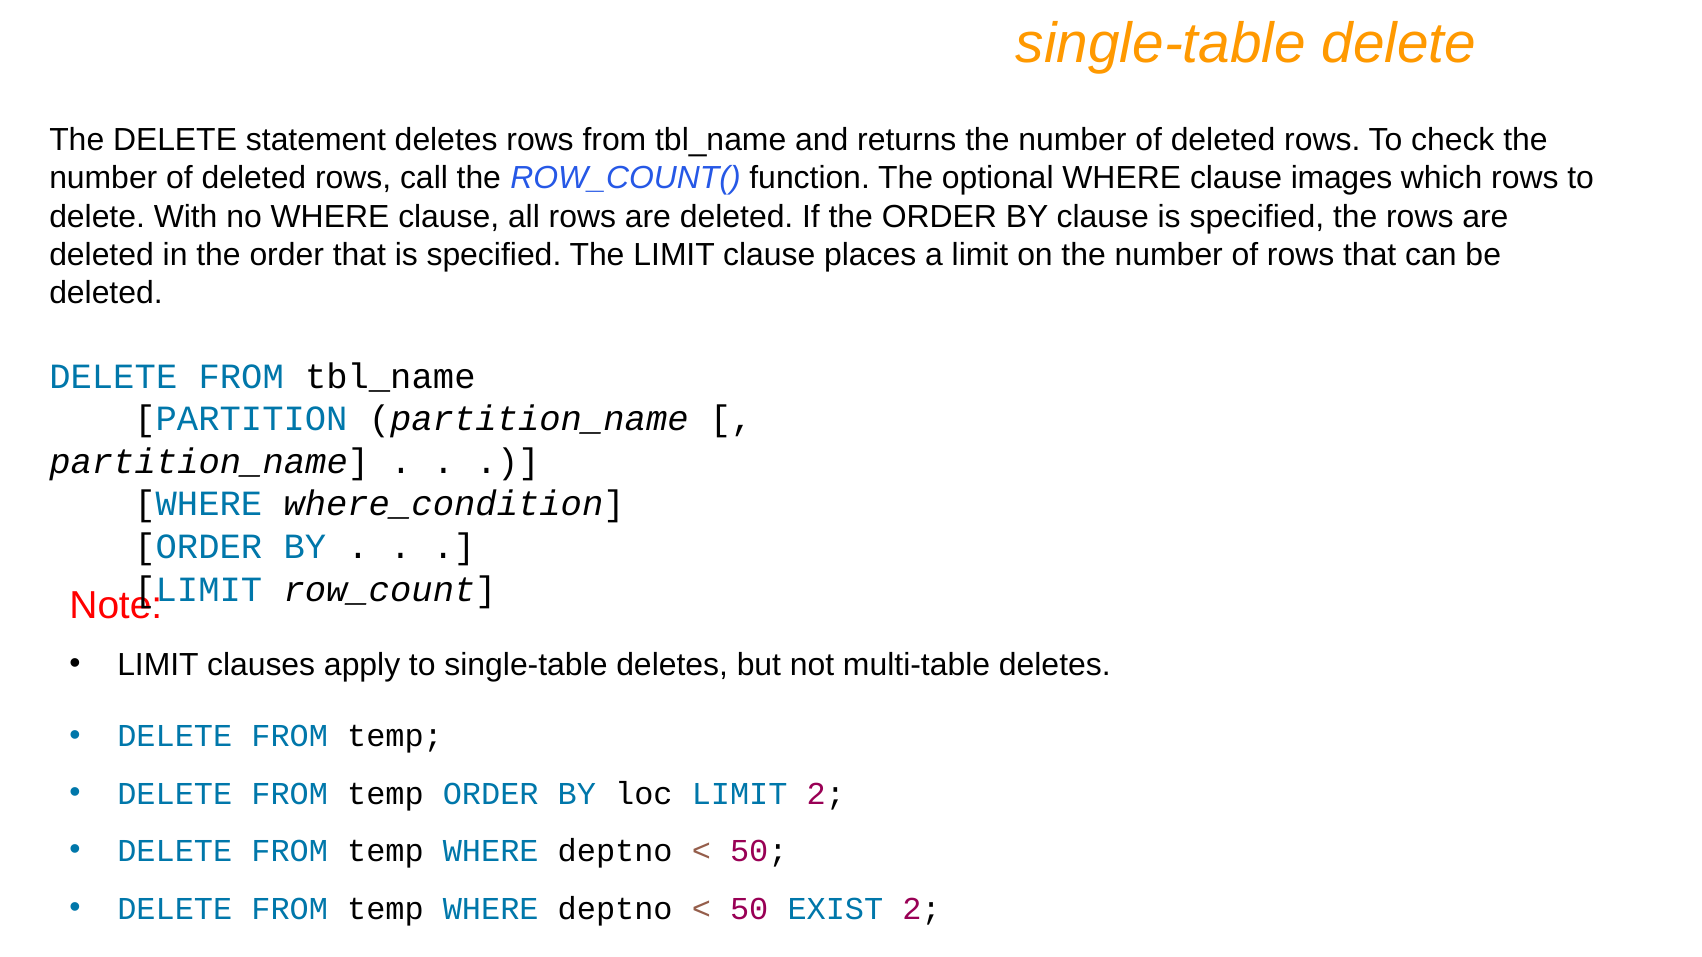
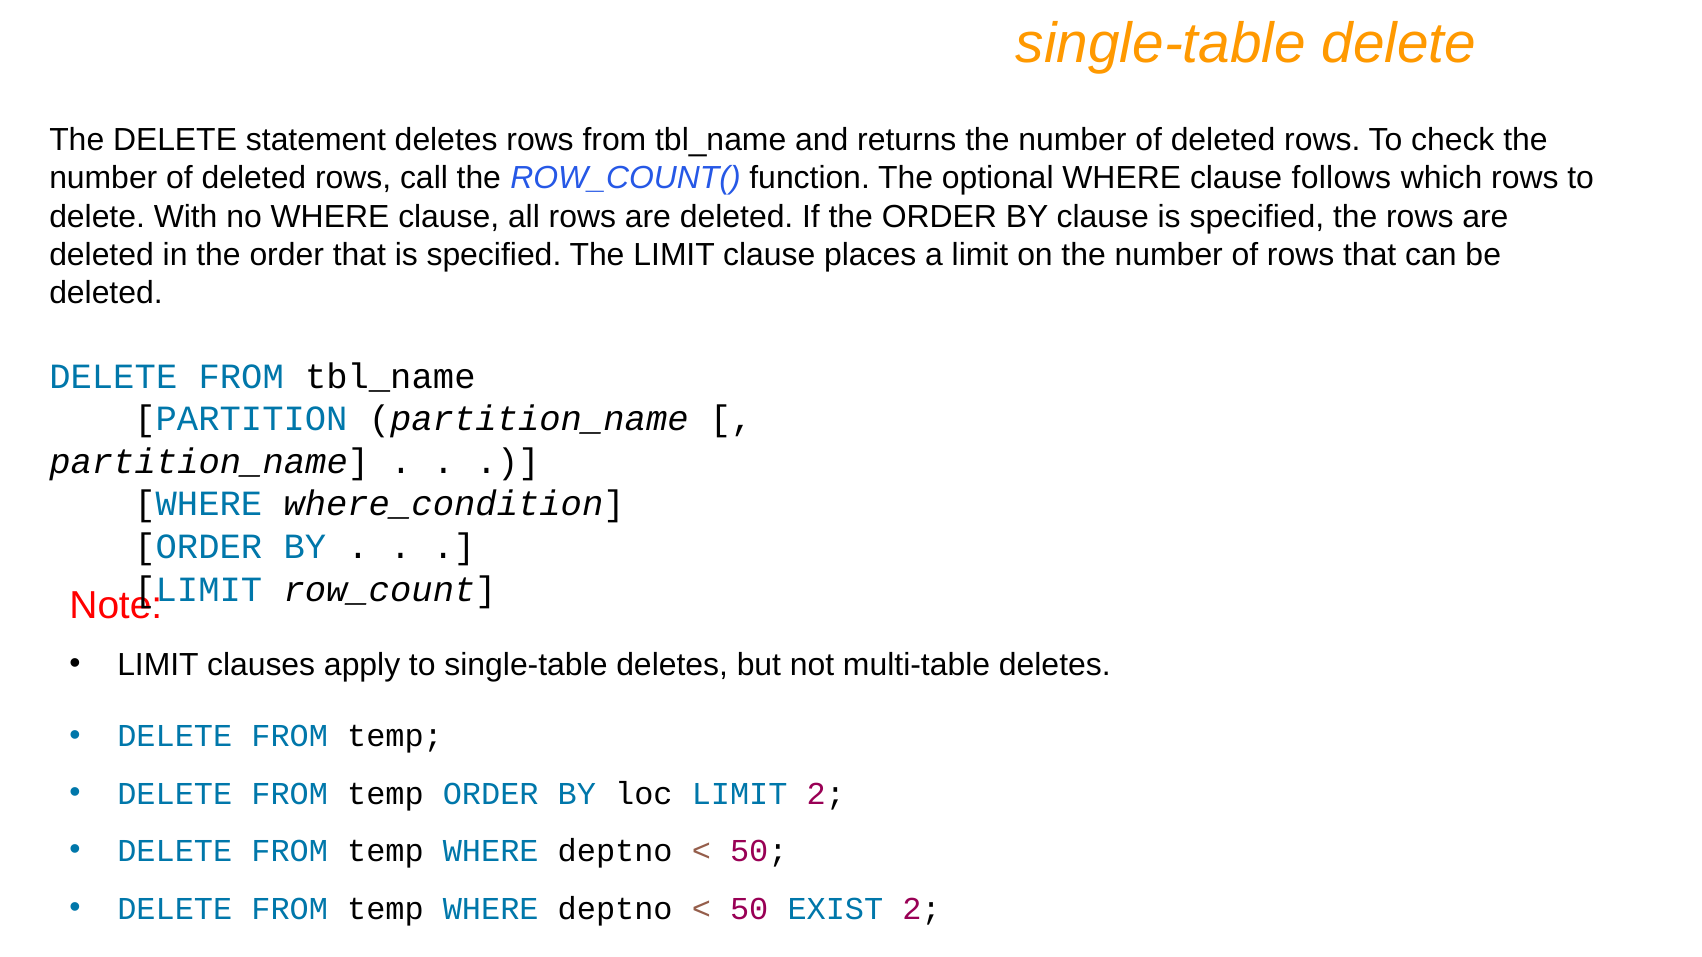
images: images -> follows
